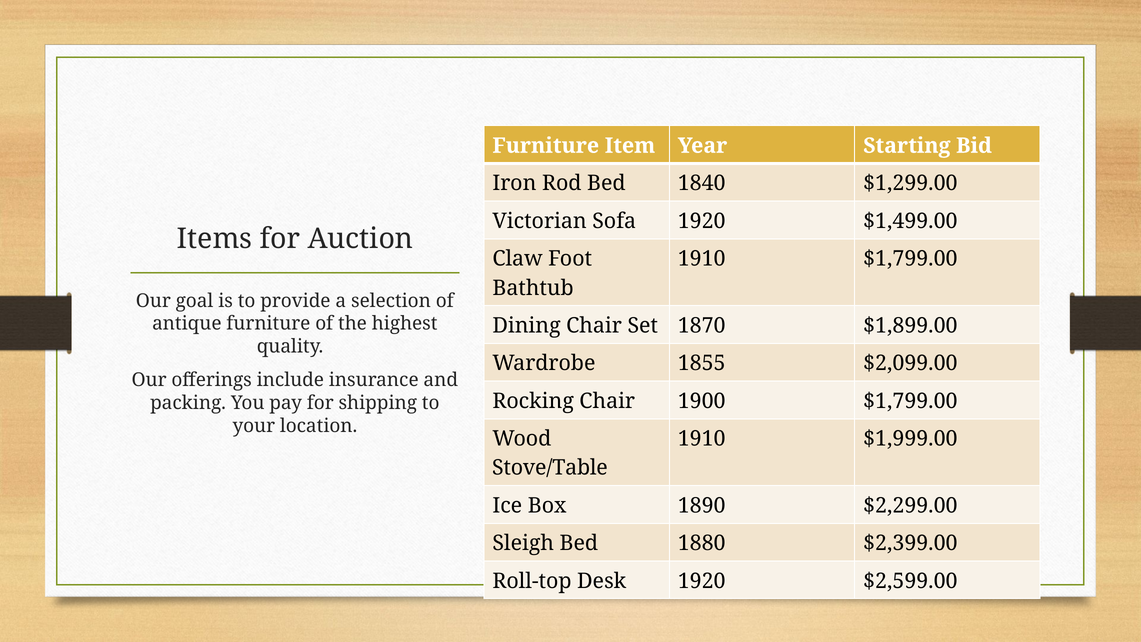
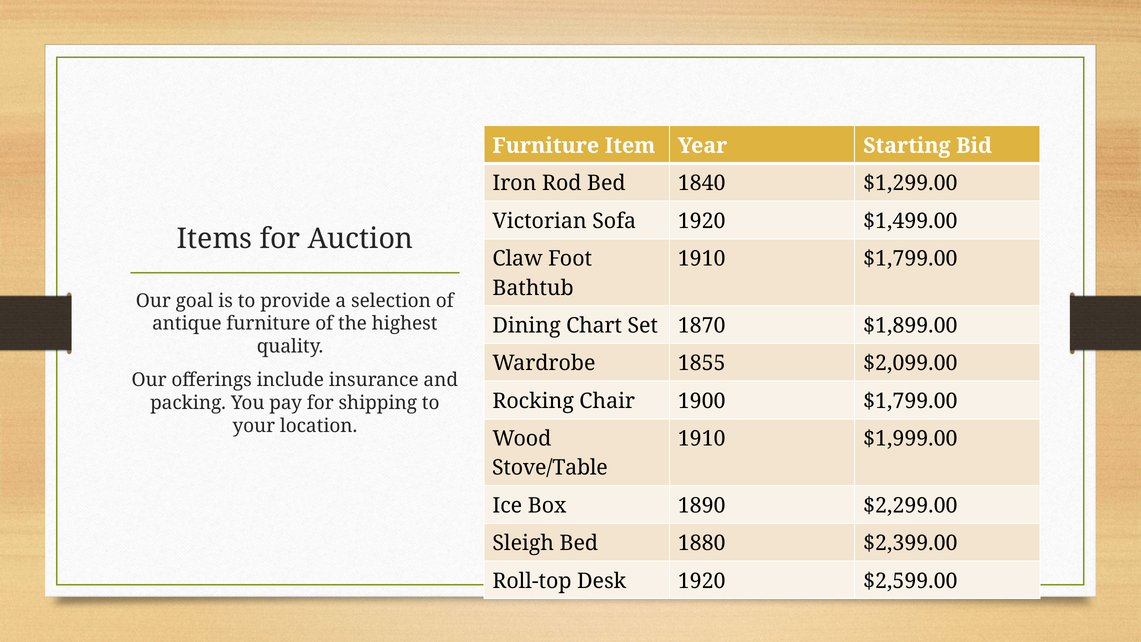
Dining Chair: Chair -> Chart
